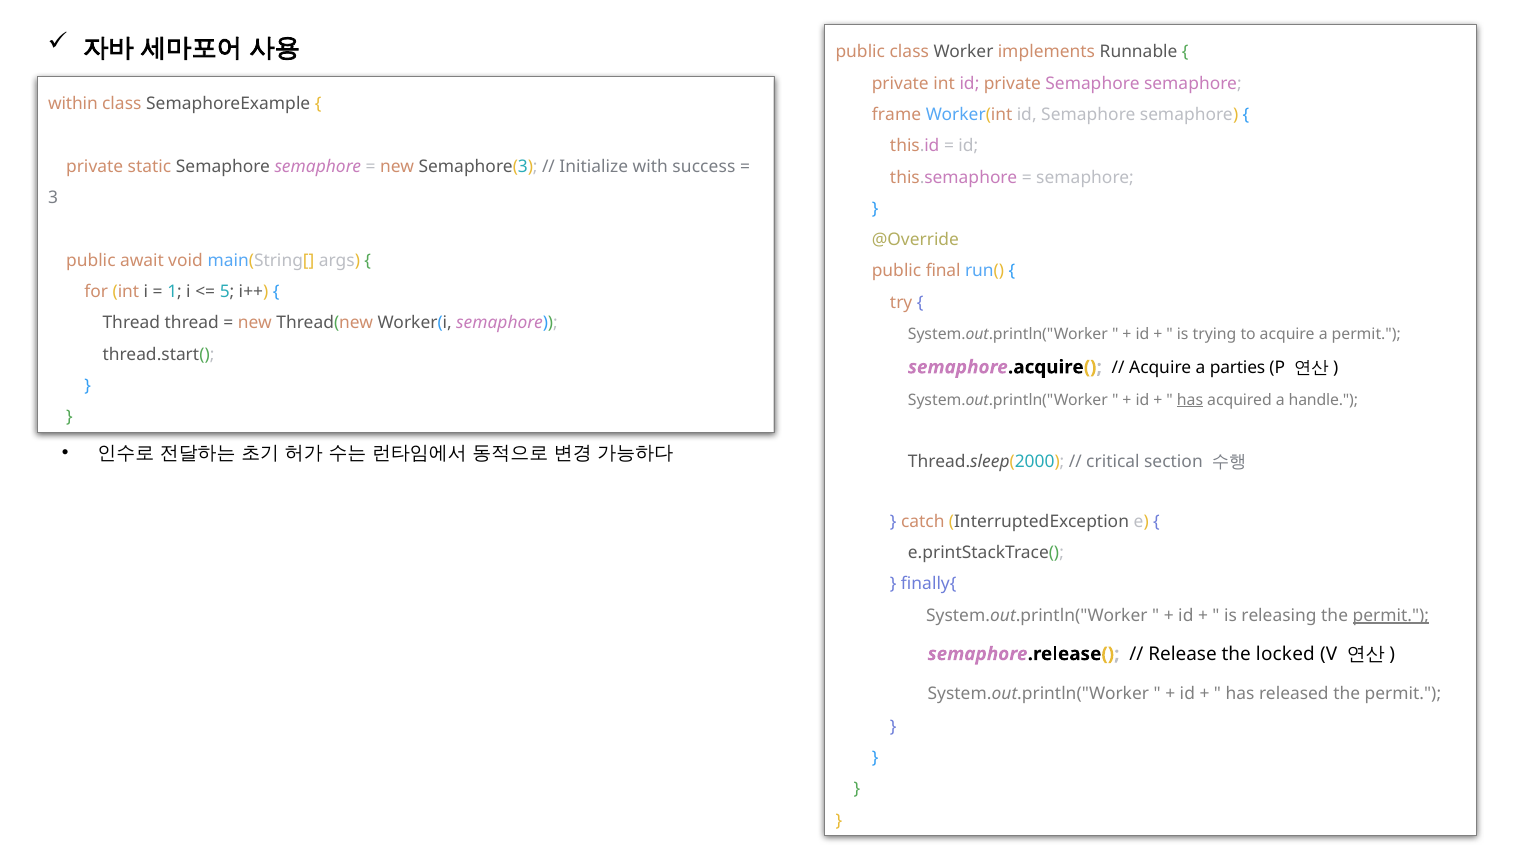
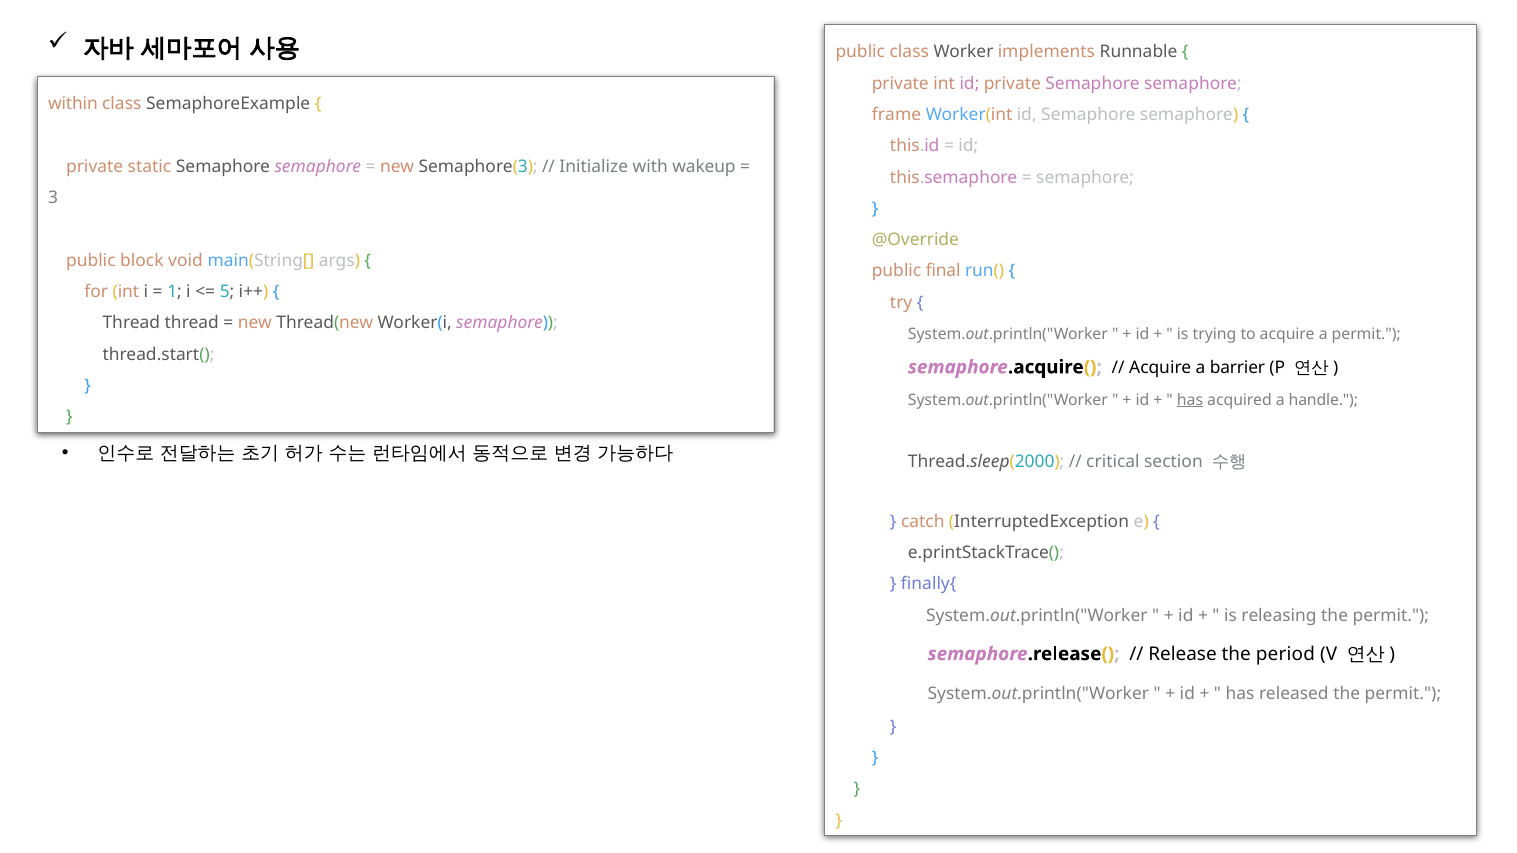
success: success -> wakeup
await: await -> block
parties: parties -> barrier
permit at (1391, 616) underline: present -> none
locked: locked -> period
